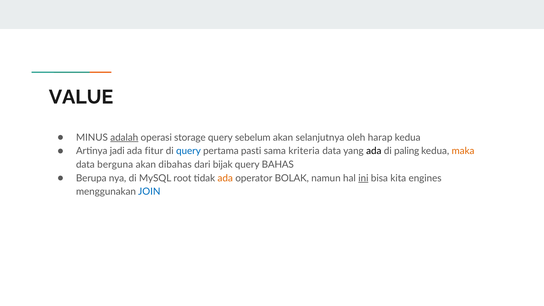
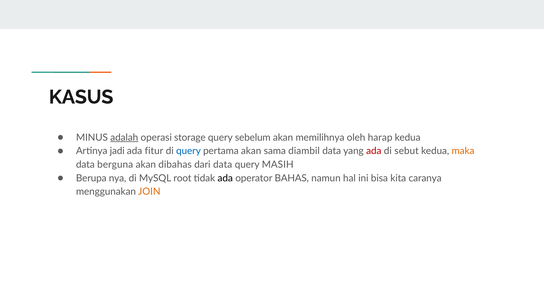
VALUE: VALUE -> KASUS
selanjutnya: selanjutnya -> memilihnya
pertama pasti: pasti -> akan
kriteria: kriteria -> diambil
ada at (374, 151) colour: black -> red
paling: paling -> sebut
dari bijak: bijak -> data
BAHAS: BAHAS -> MASIH
ada at (225, 178) colour: orange -> black
BOLAK: BOLAK -> BAHAS
ini underline: present -> none
engines: engines -> caranya
JOIN colour: blue -> orange
